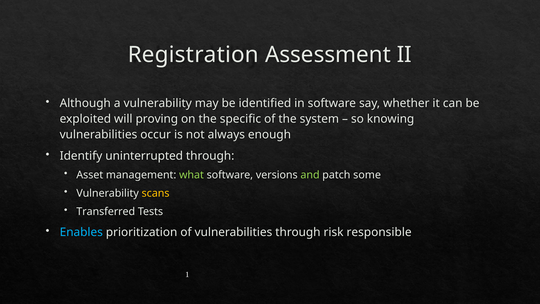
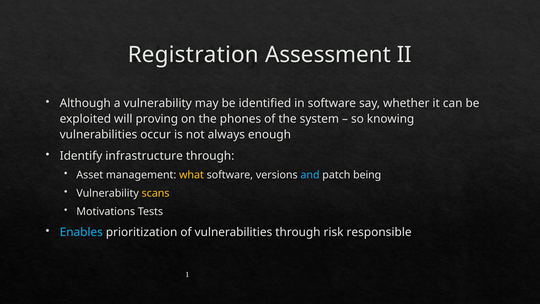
specific: specific -> phones
uninterrupted: uninterrupted -> infrastructure
what colour: light green -> yellow
and colour: light green -> light blue
some: some -> being
Transferred: Transferred -> Motivations
